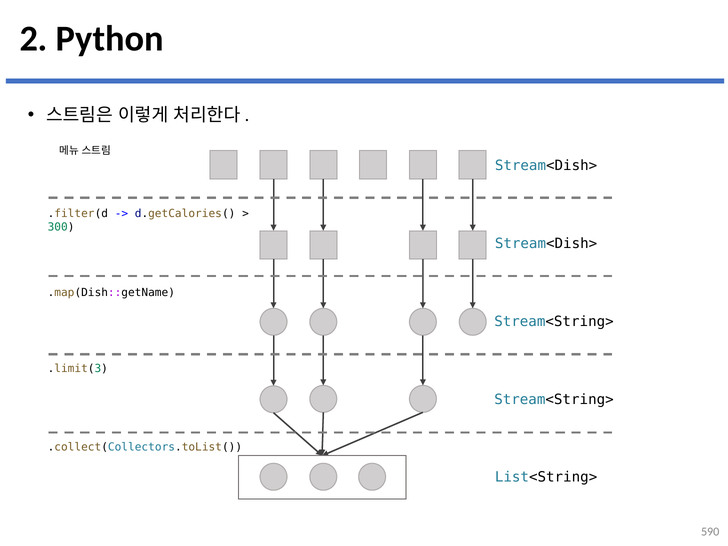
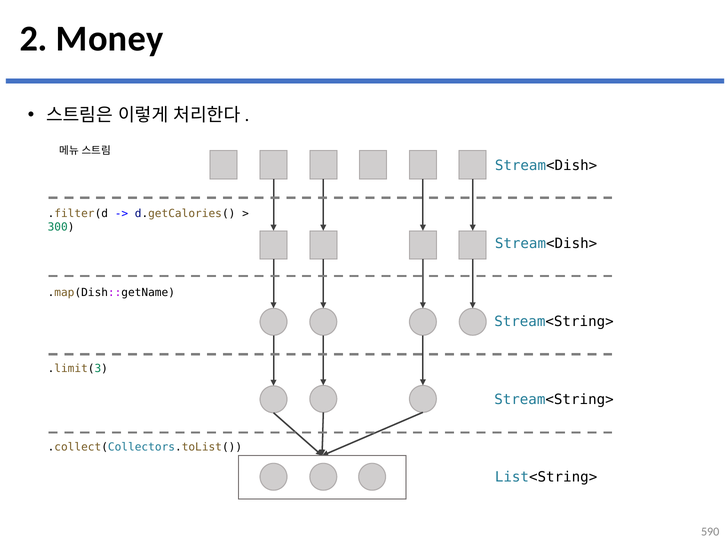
Python: Python -> Money
